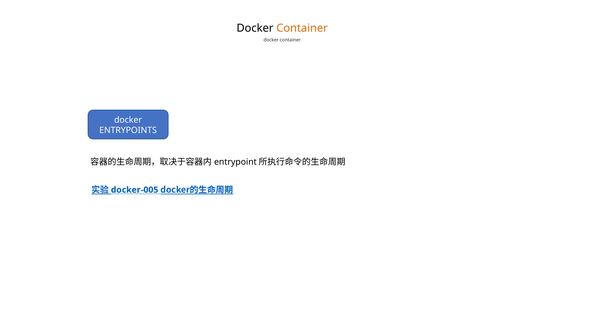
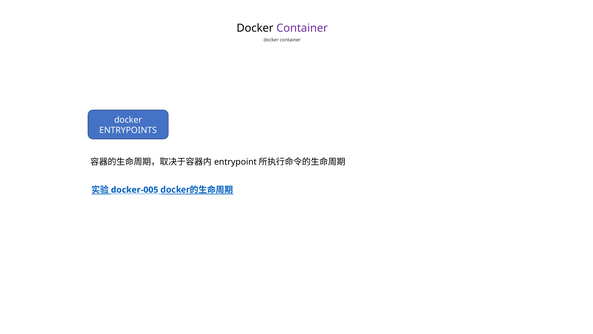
Container at (302, 28) colour: orange -> purple
